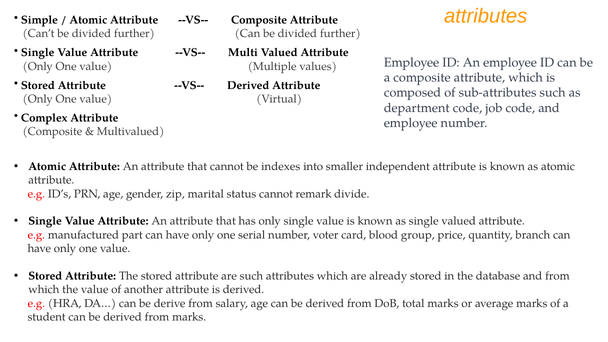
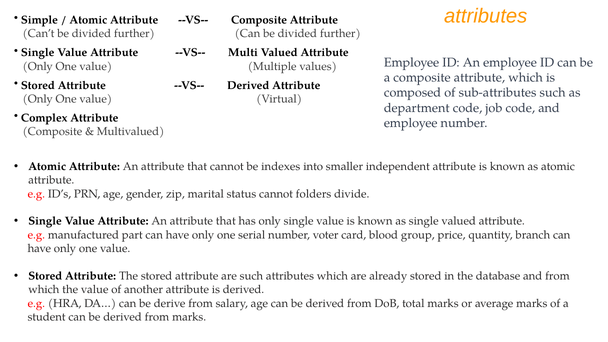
remark: remark -> folders
